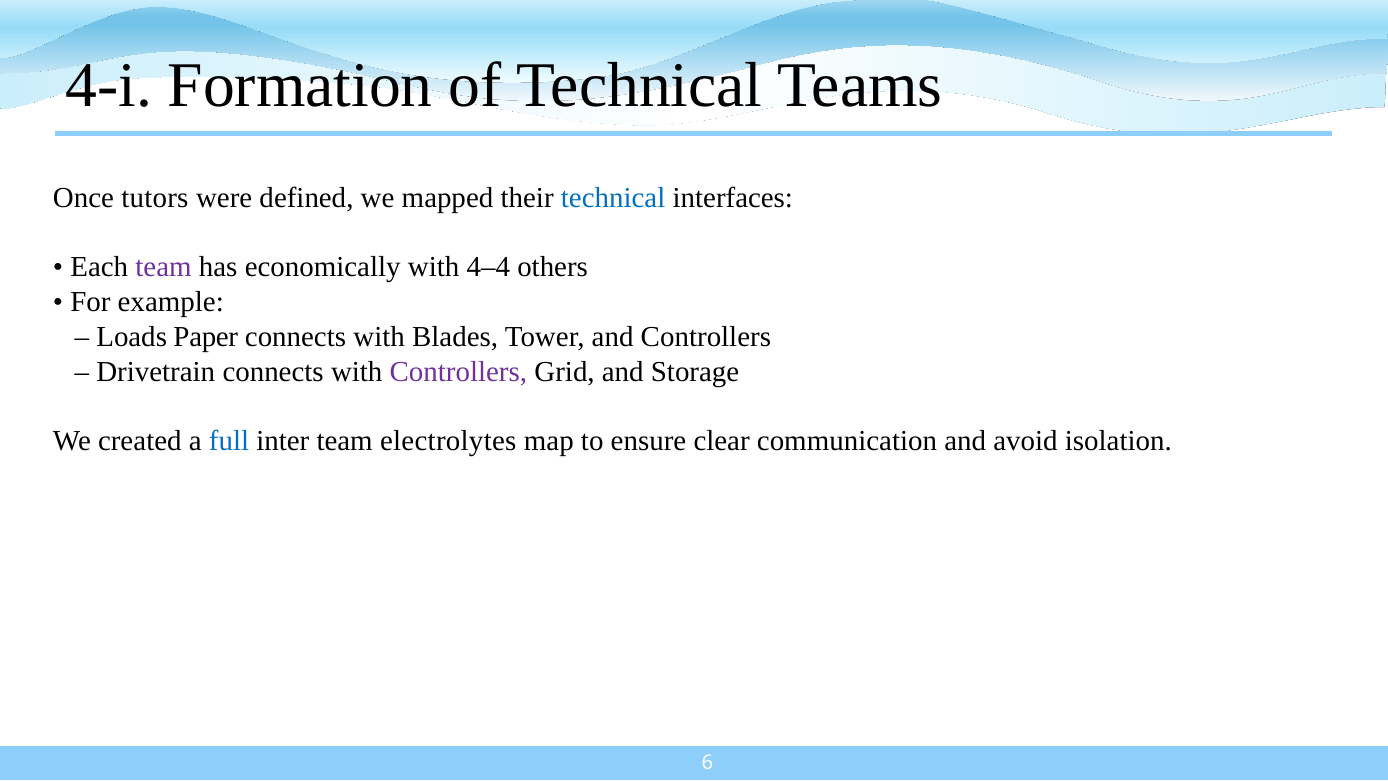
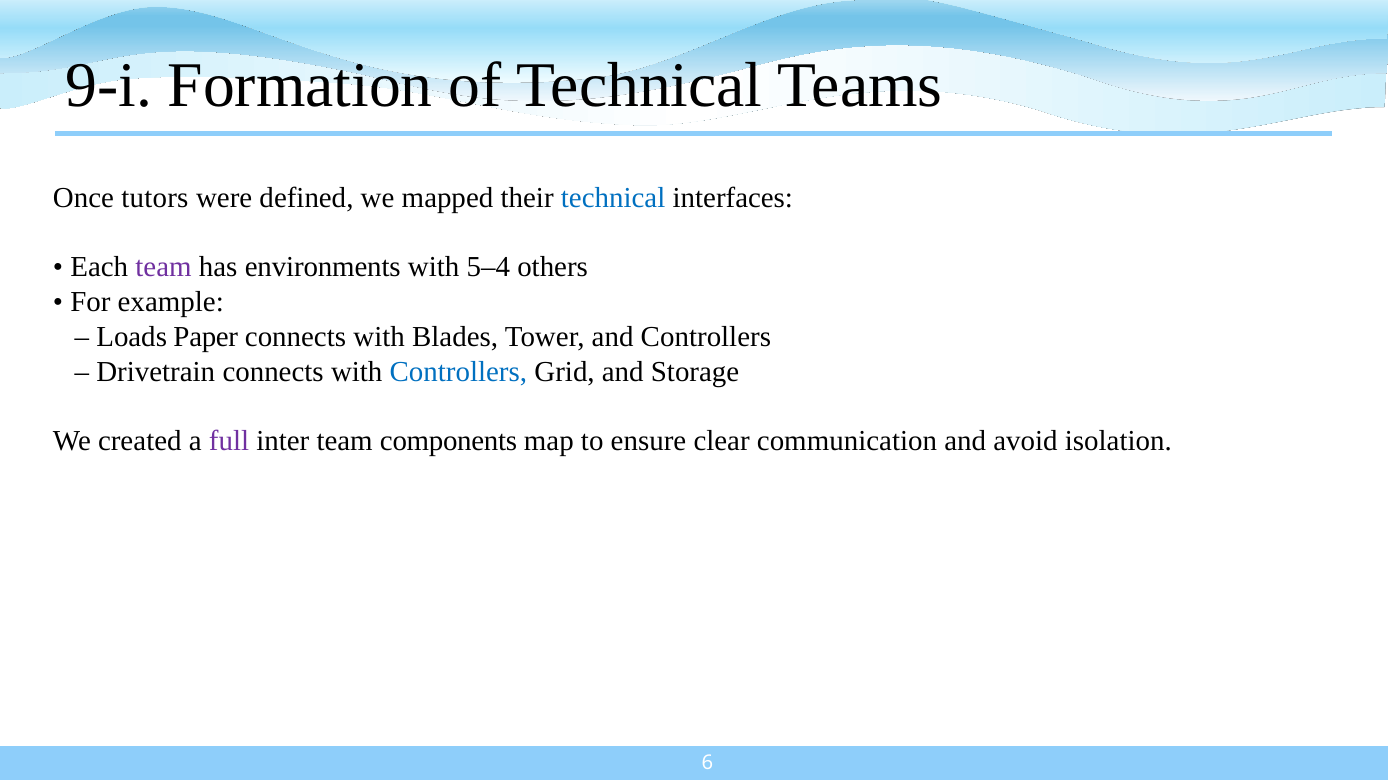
4-i: 4-i -> 9-i
economically: economically -> environments
4–4: 4–4 -> 5–4
Controllers at (458, 371) colour: purple -> blue
full colour: blue -> purple
electrolytes: electrolytes -> components
